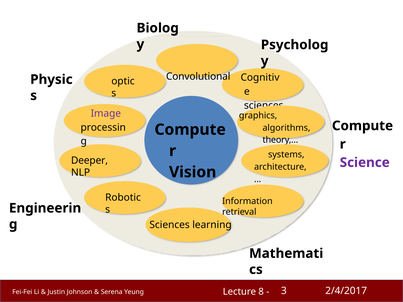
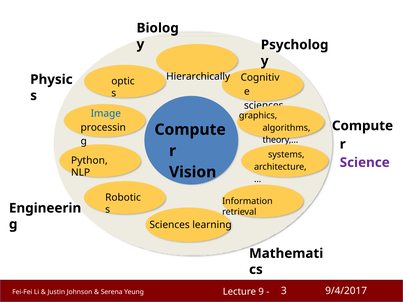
Convolutional: Convolutional -> Hierarchically
Image colour: purple -> blue
Deeper: Deeper -> Python
2/4/2017: 2/4/2017 -> 9/4/2017
8: 8 -> 9
